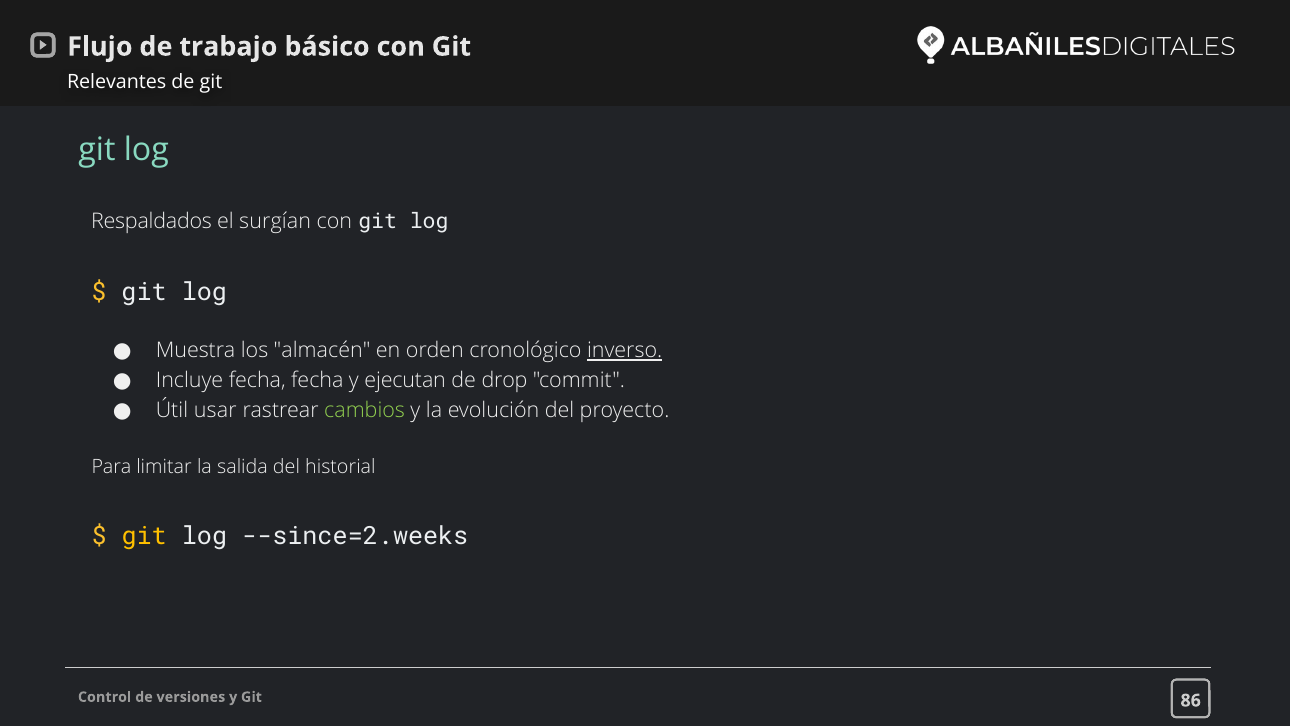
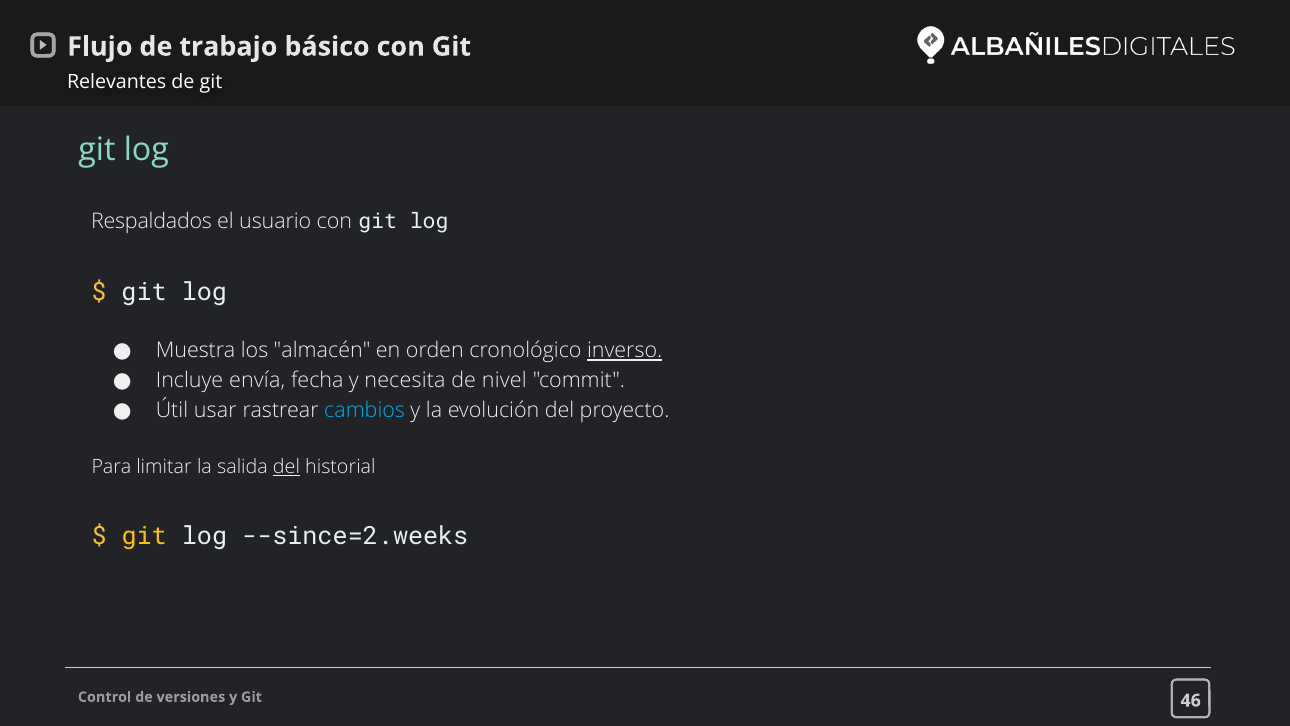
surgían: surgían -> usuario
Incluye fecha: fecha -> envía
ejecutan: ejecutan -> necesita
drop: drop -> nivel
cambios colour: light green -> light blue
del at (286, 467) underline: none -> present
86: 86 -> 46
